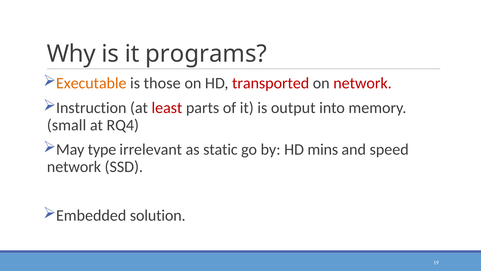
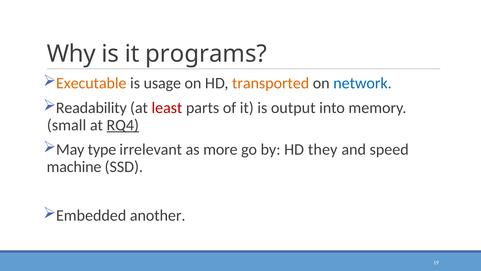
those: those -> usage
transported colour: red -> orange
network at (363, 83) colour: red -> blue
Instruction: Instruction -> Readability
RQ4 underline: none -> present
static: static -> more
mins: mins -> they
network at (74, 167): network -> machine
solution: solution -> another
